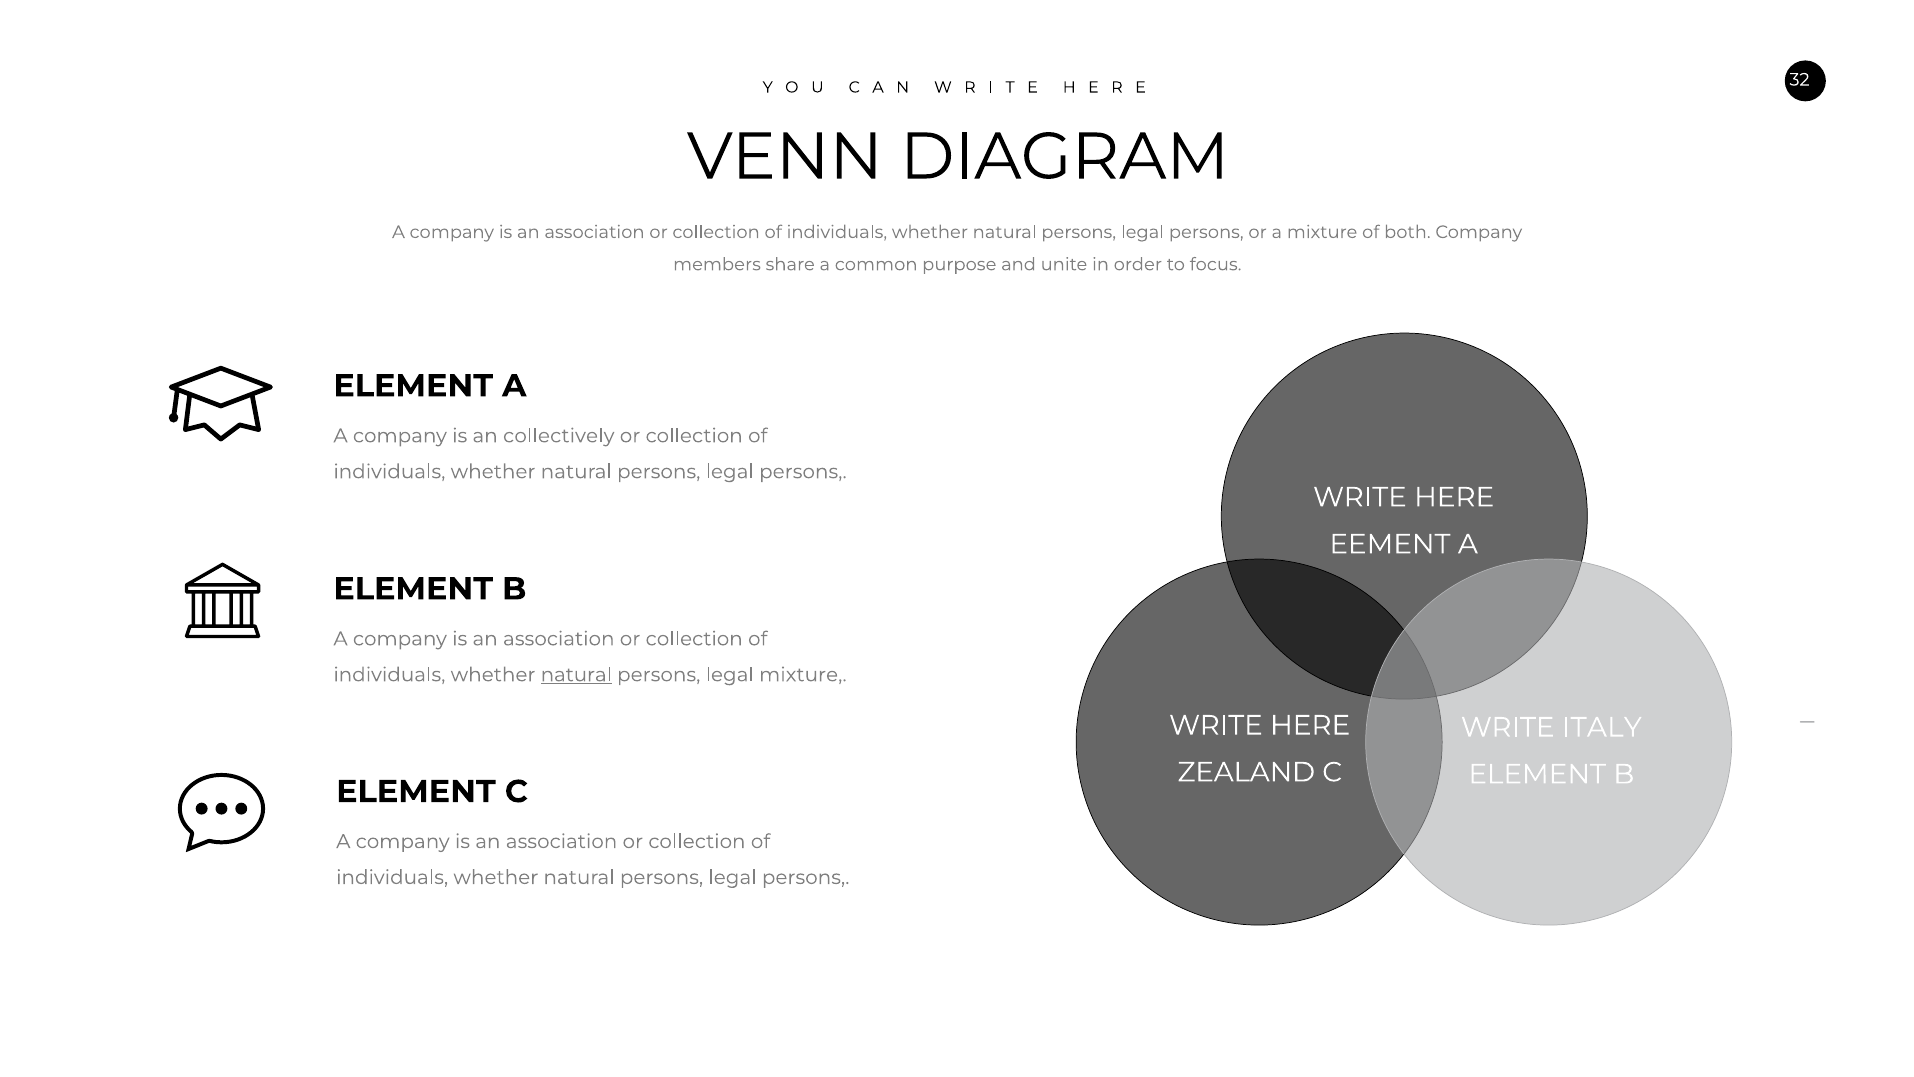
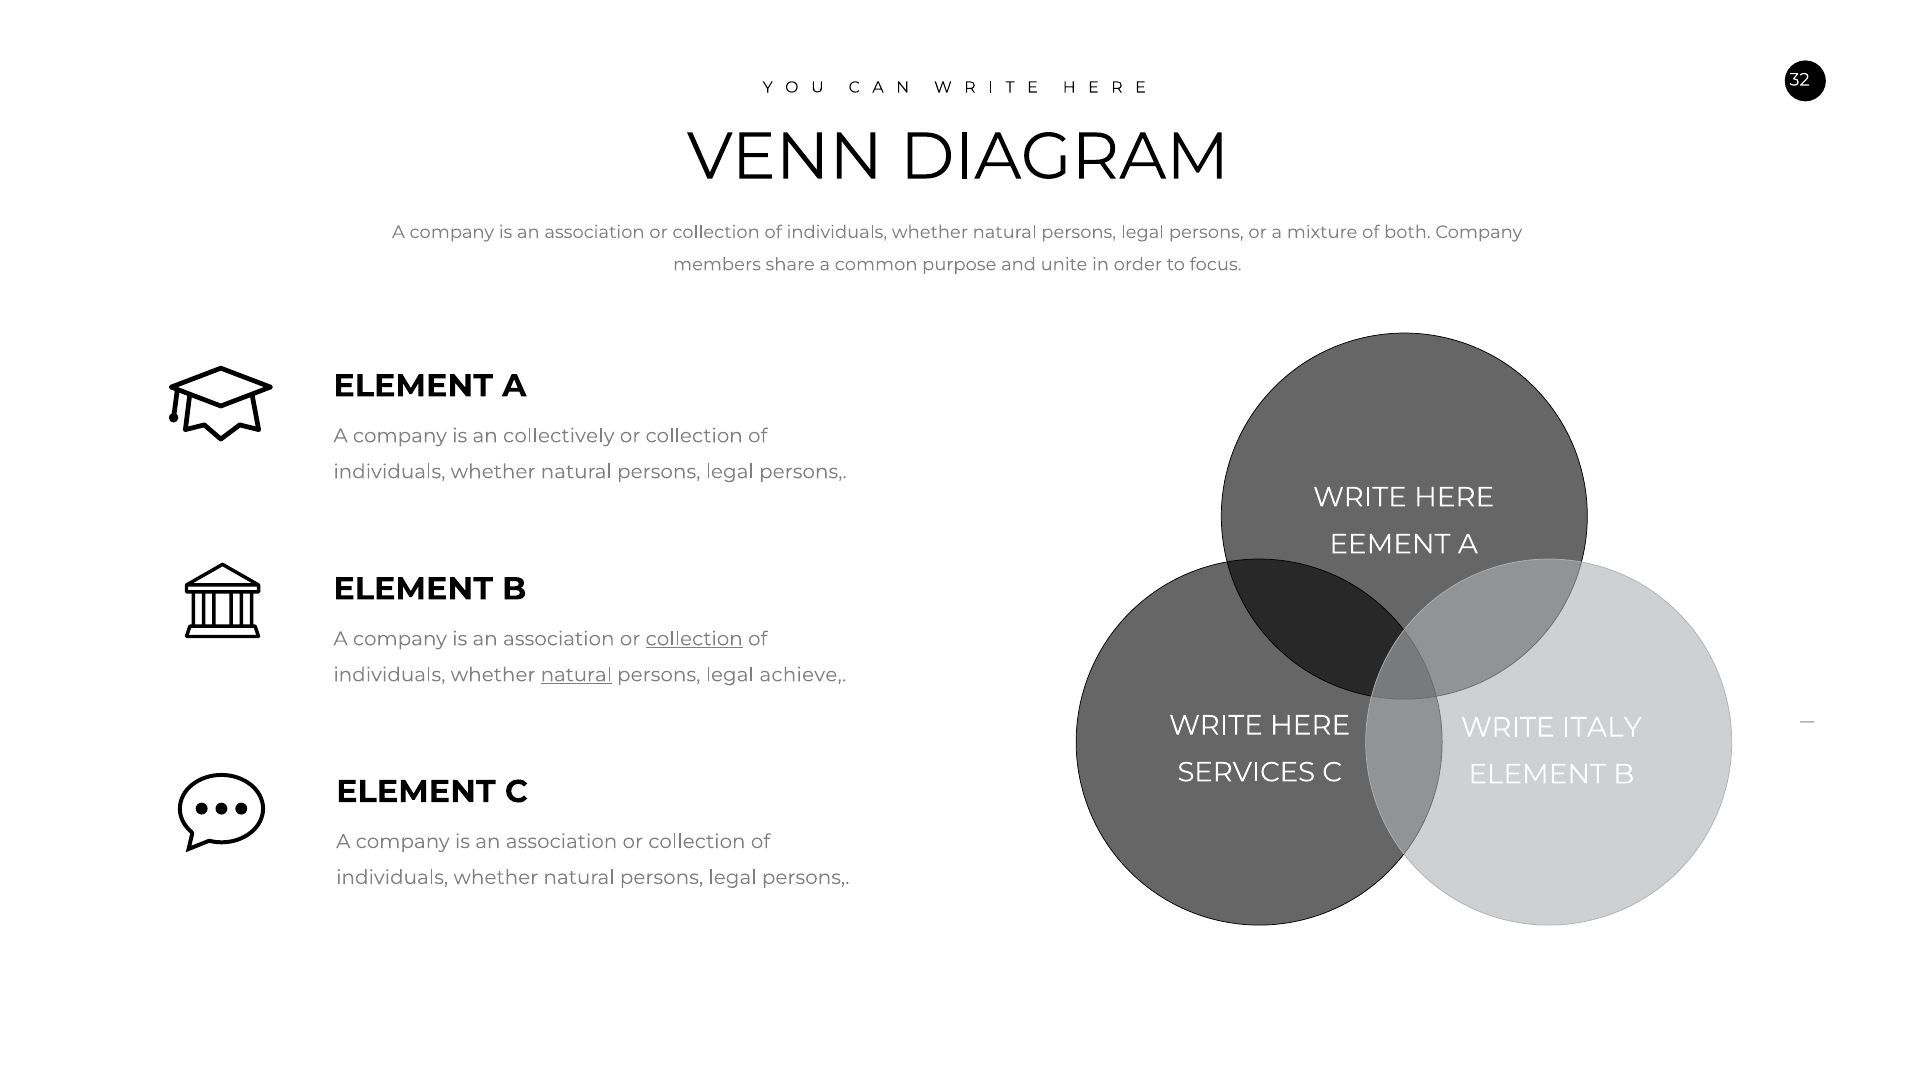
collection at (694, 639) underline: none -> present
legal mixture: mixture -> achieve
ZEALAND: ZEALAND -> SERVICES
